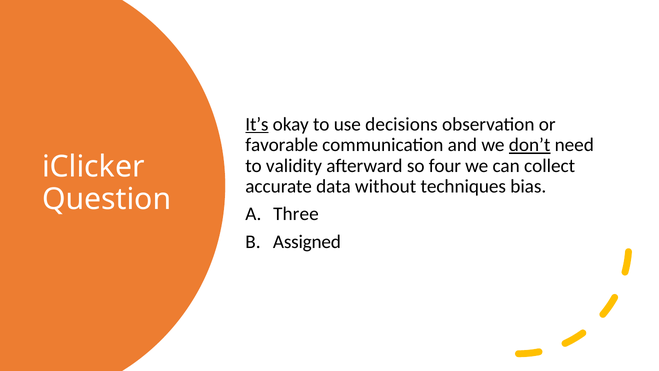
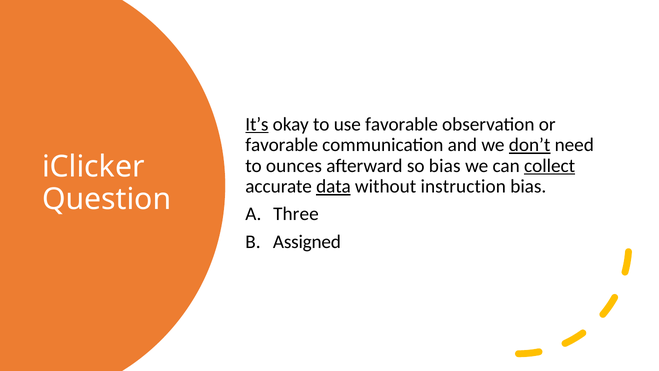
use decisions: decisions -> favorable
validity: validity -> ounces
so four: four -> bias
collect underline: none -> present
data underline: none -> present
techniques: techniques -> instruction
